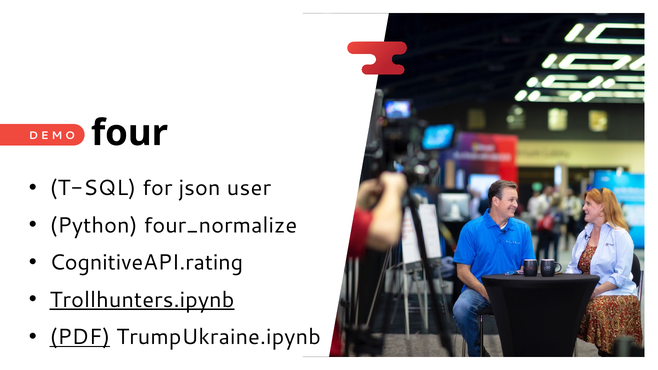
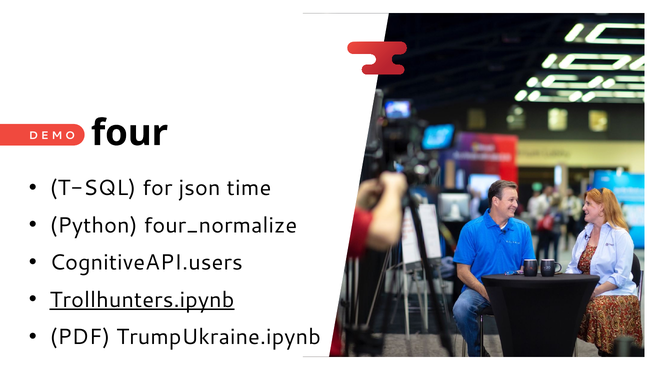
user: user -> time
CognitiveAPI.rating: CognitiveAPI.rating -> CognitiveAPI.users
PDF underline: present -> none
